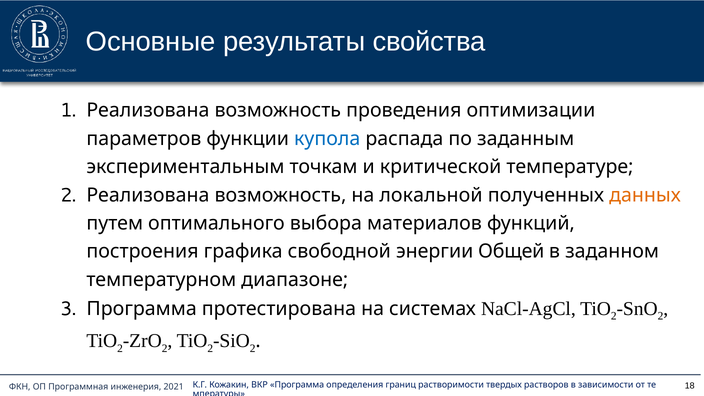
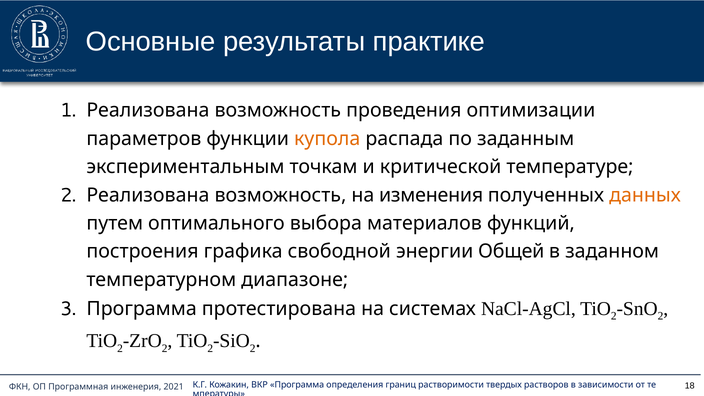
свойства: свойства -> практике
купола colour: blue -> orange
локальной: локальной -> изменения
